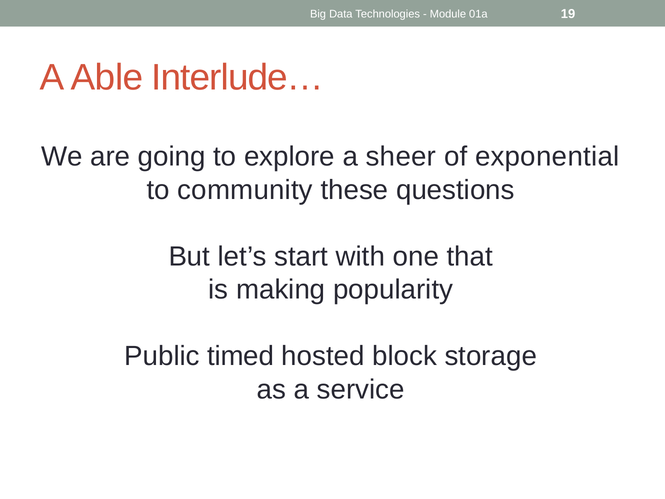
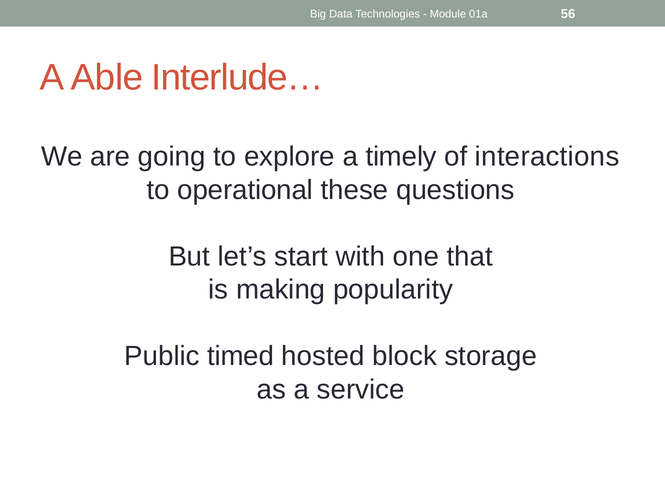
19: 19 -> 56
sheer: sheer -> timely
exponential: exponential -> interactions
community: community -> operational
